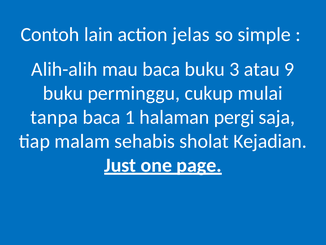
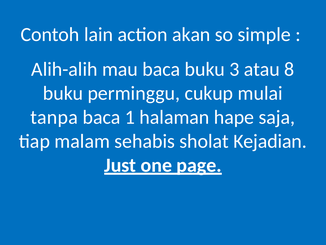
jelas: jelas -> akan
9: 9 -> 8
pergi: pergi -> hape
